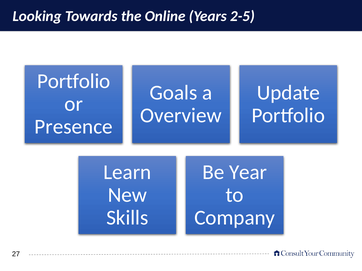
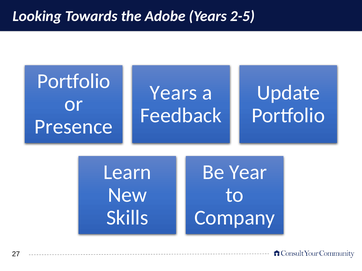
Online: Online -> Adobe
Goals at (174, 93): Goals -> Years
Overview: Overview -> Feedback
